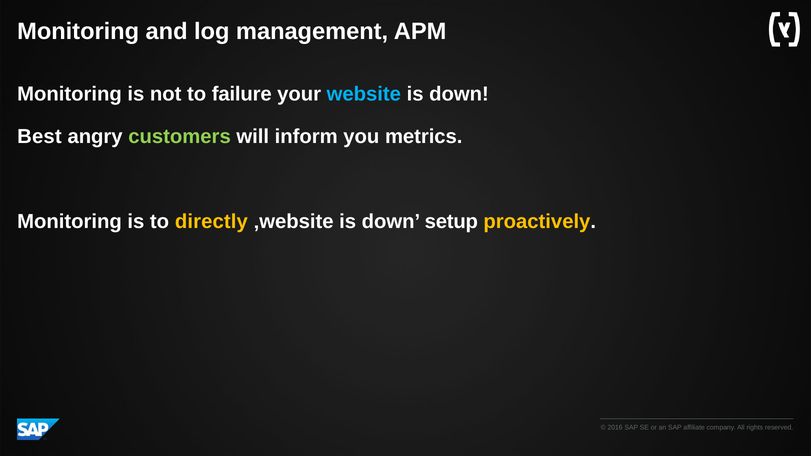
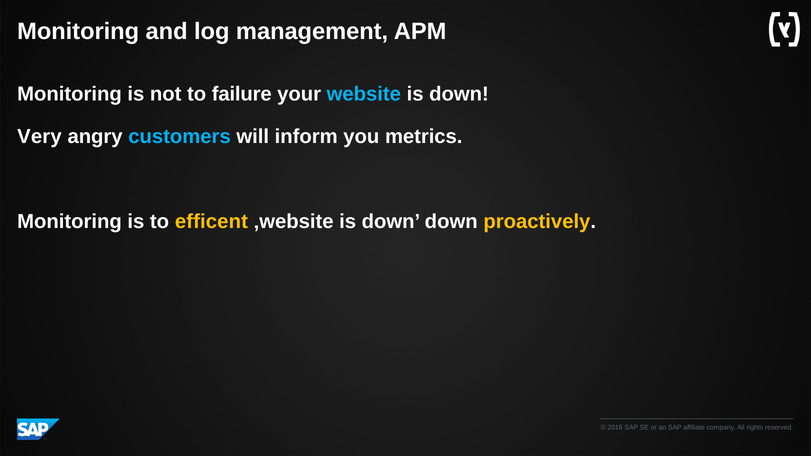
Best: Best -> Very
customers colour: light green -> light blue
directly: directly -> efficent
down setup: setup -> down
